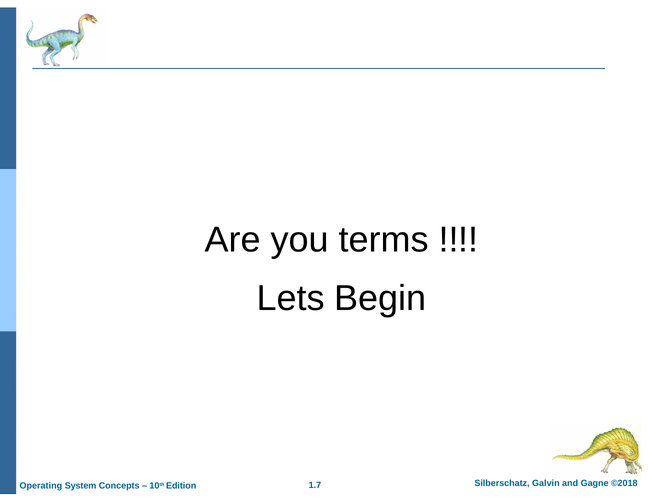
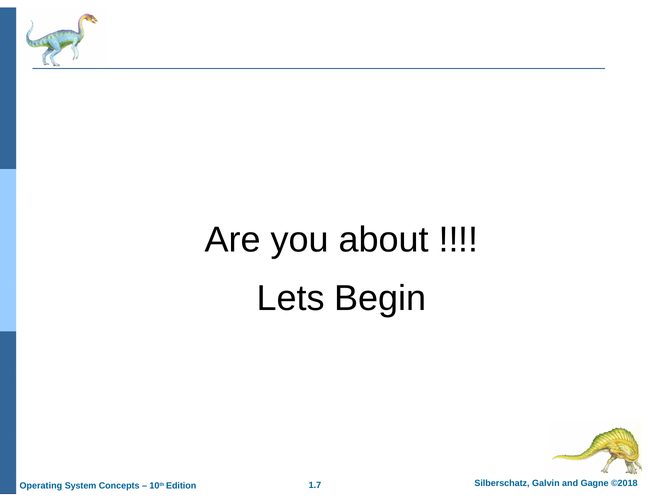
terms: terms -> about
